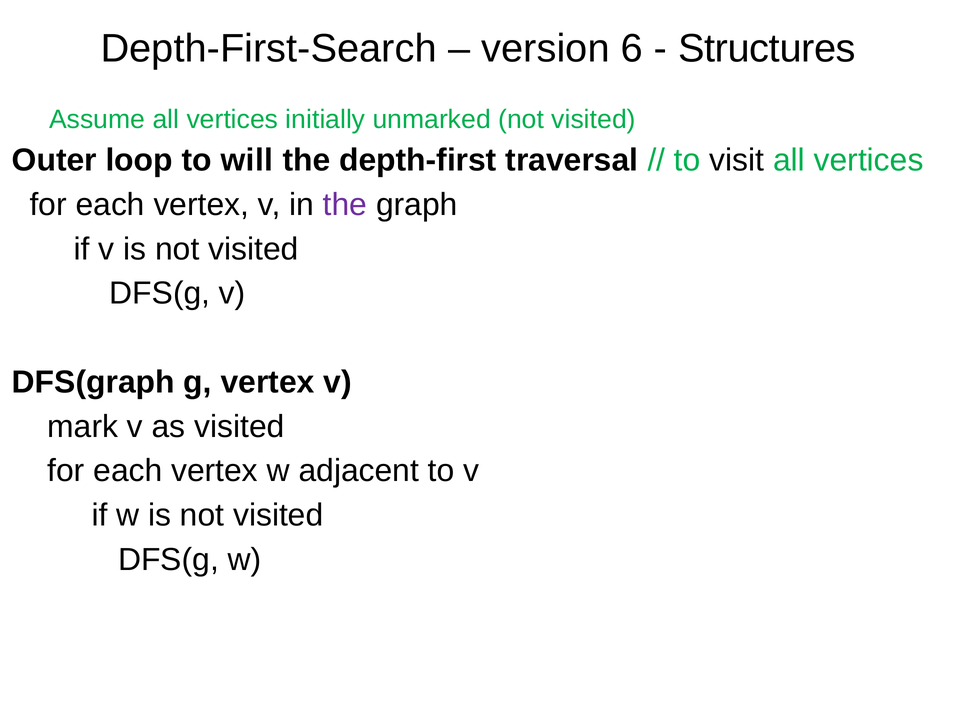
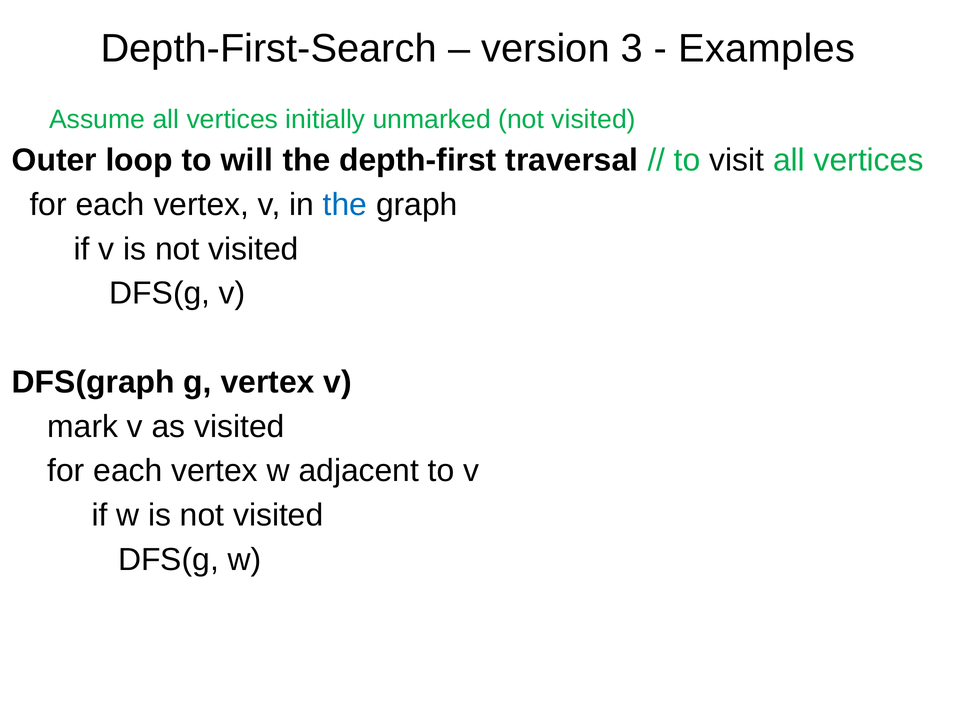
6: 6 -> 3
Structures: Structures -> Examples
the at (345, 205) colour: purple -> blue
